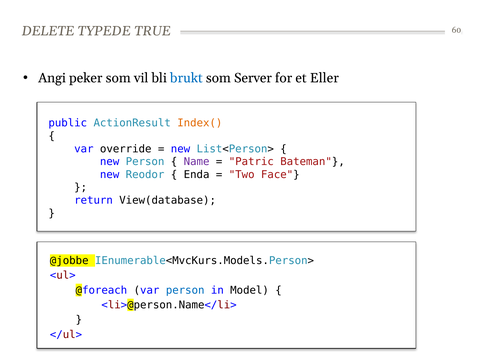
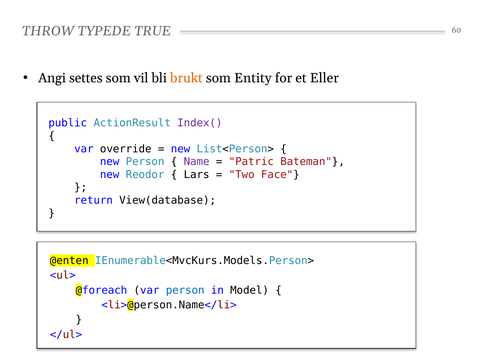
DELETE: DELETE -> THROW
peker: peker -> settes
brukt colour: blue -> orange
Server: Server -> Entity
Index( colour: orange -> purple
Enda: Enda -> Lars
@jobbe: @jobbe -> @enten
